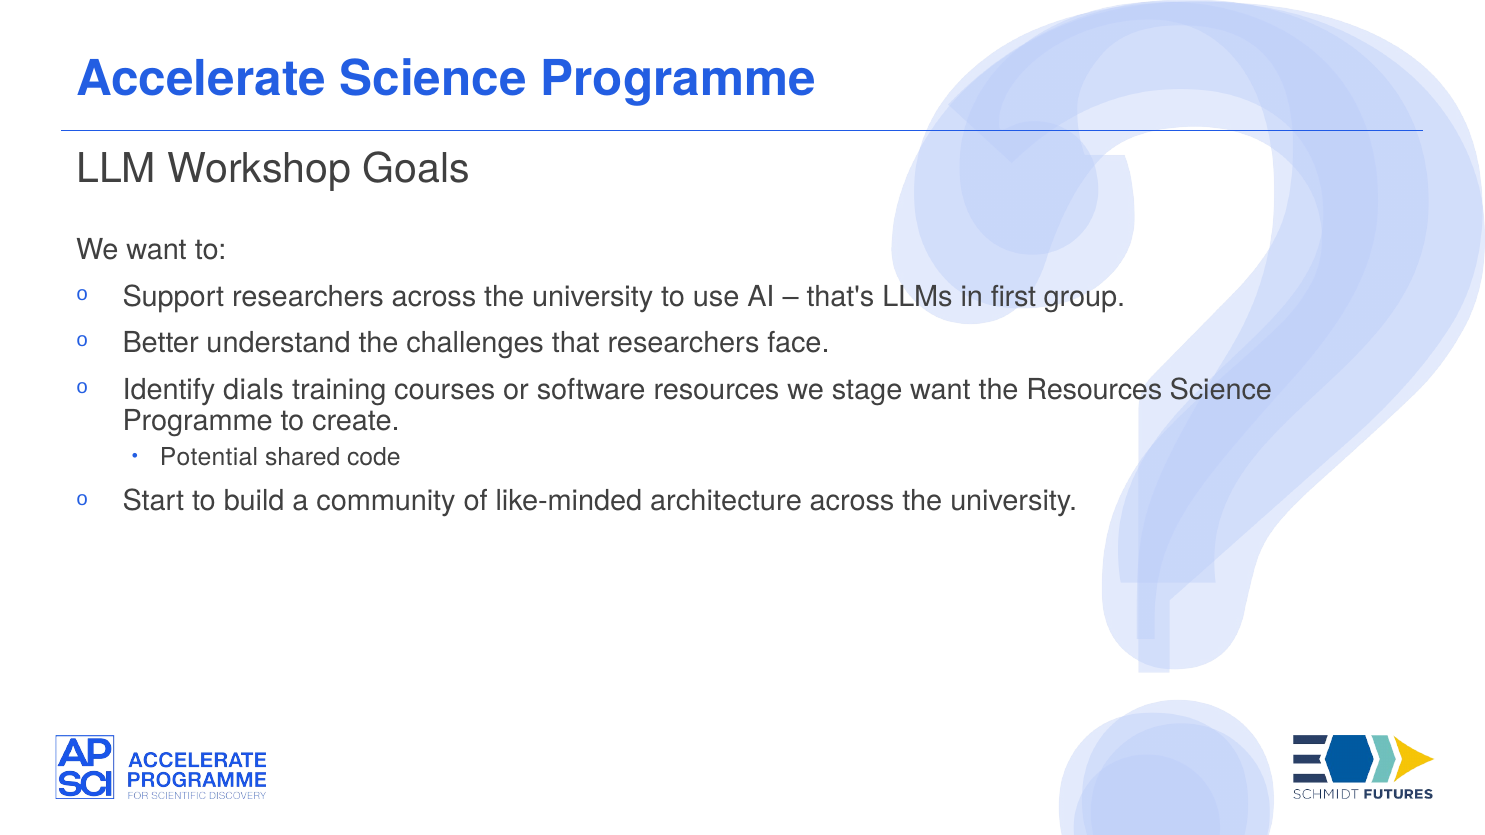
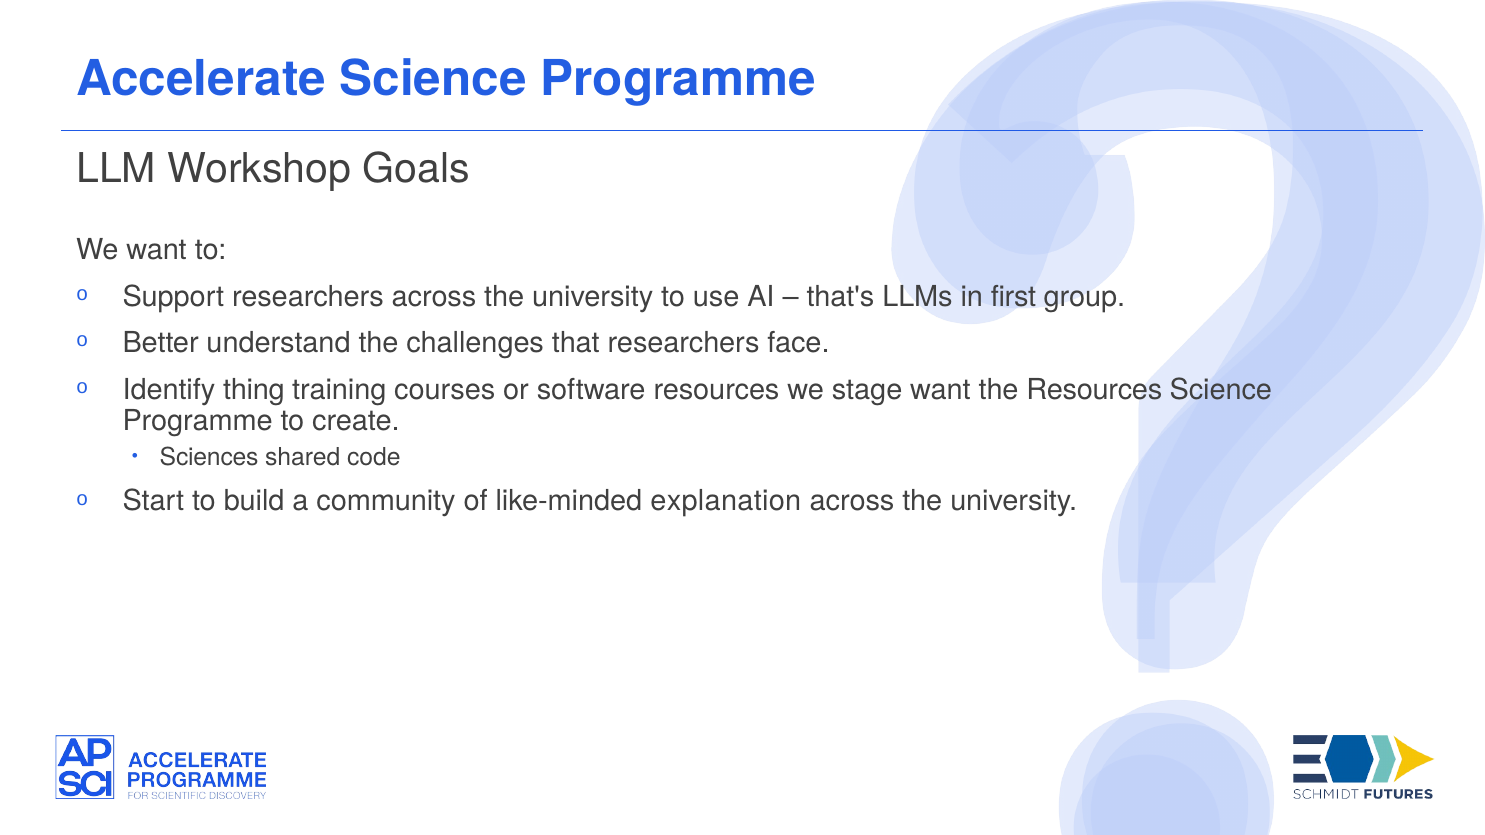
dials: dials -> thing
Potential: Potential -> Sciences
architecture: architecture -> explanation
